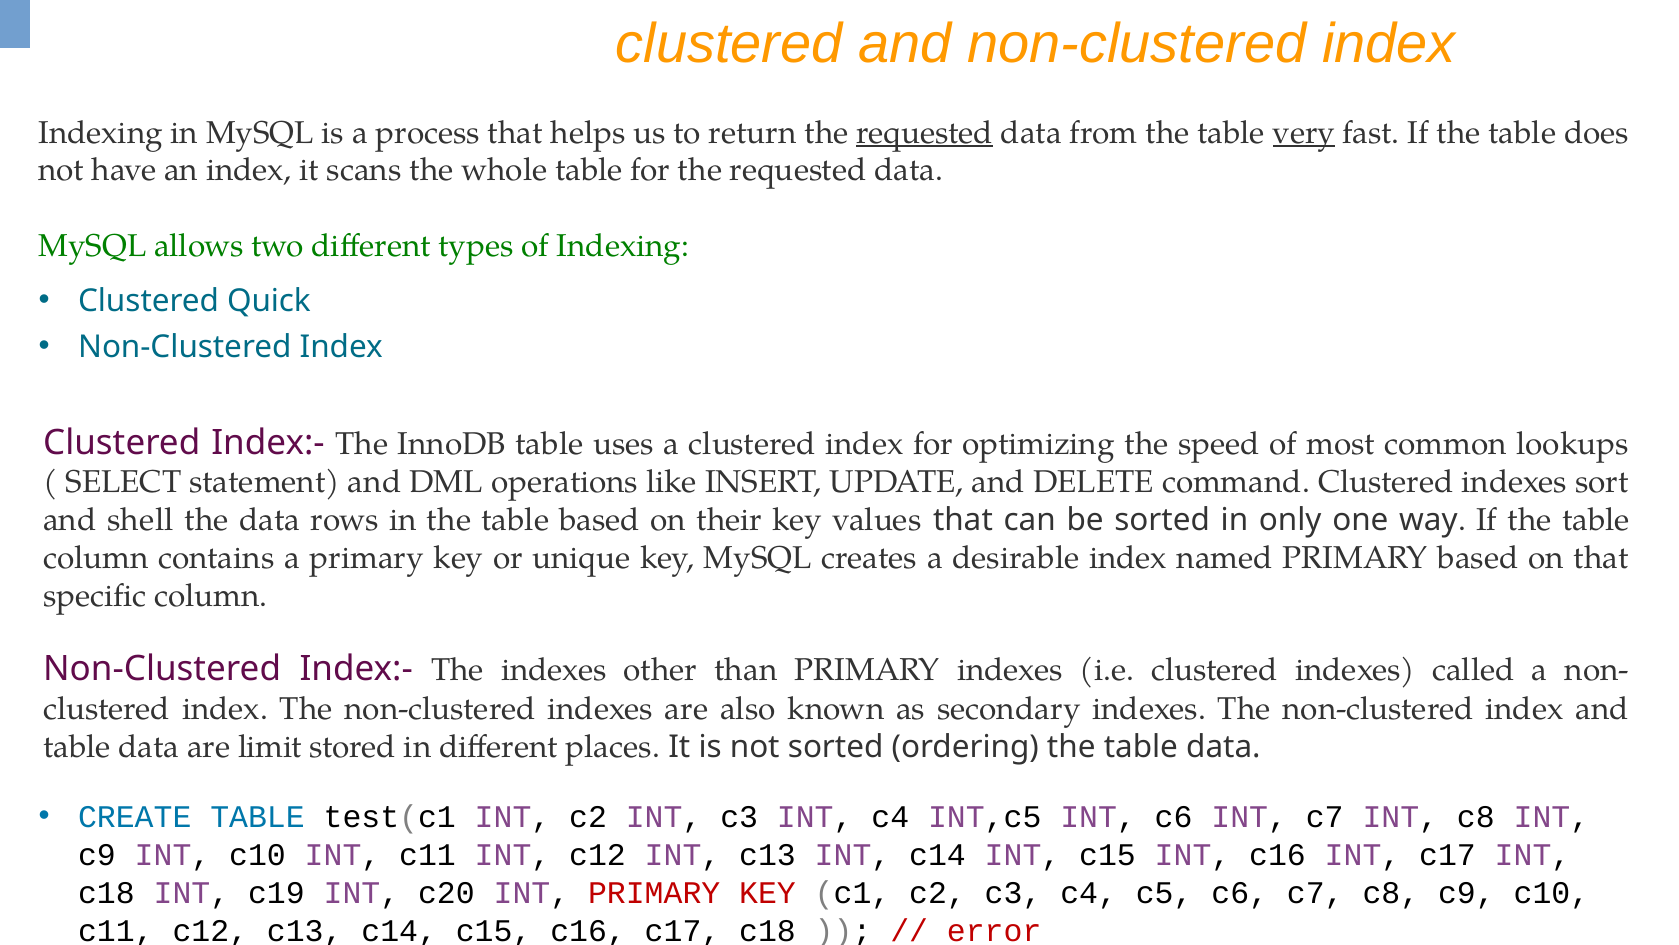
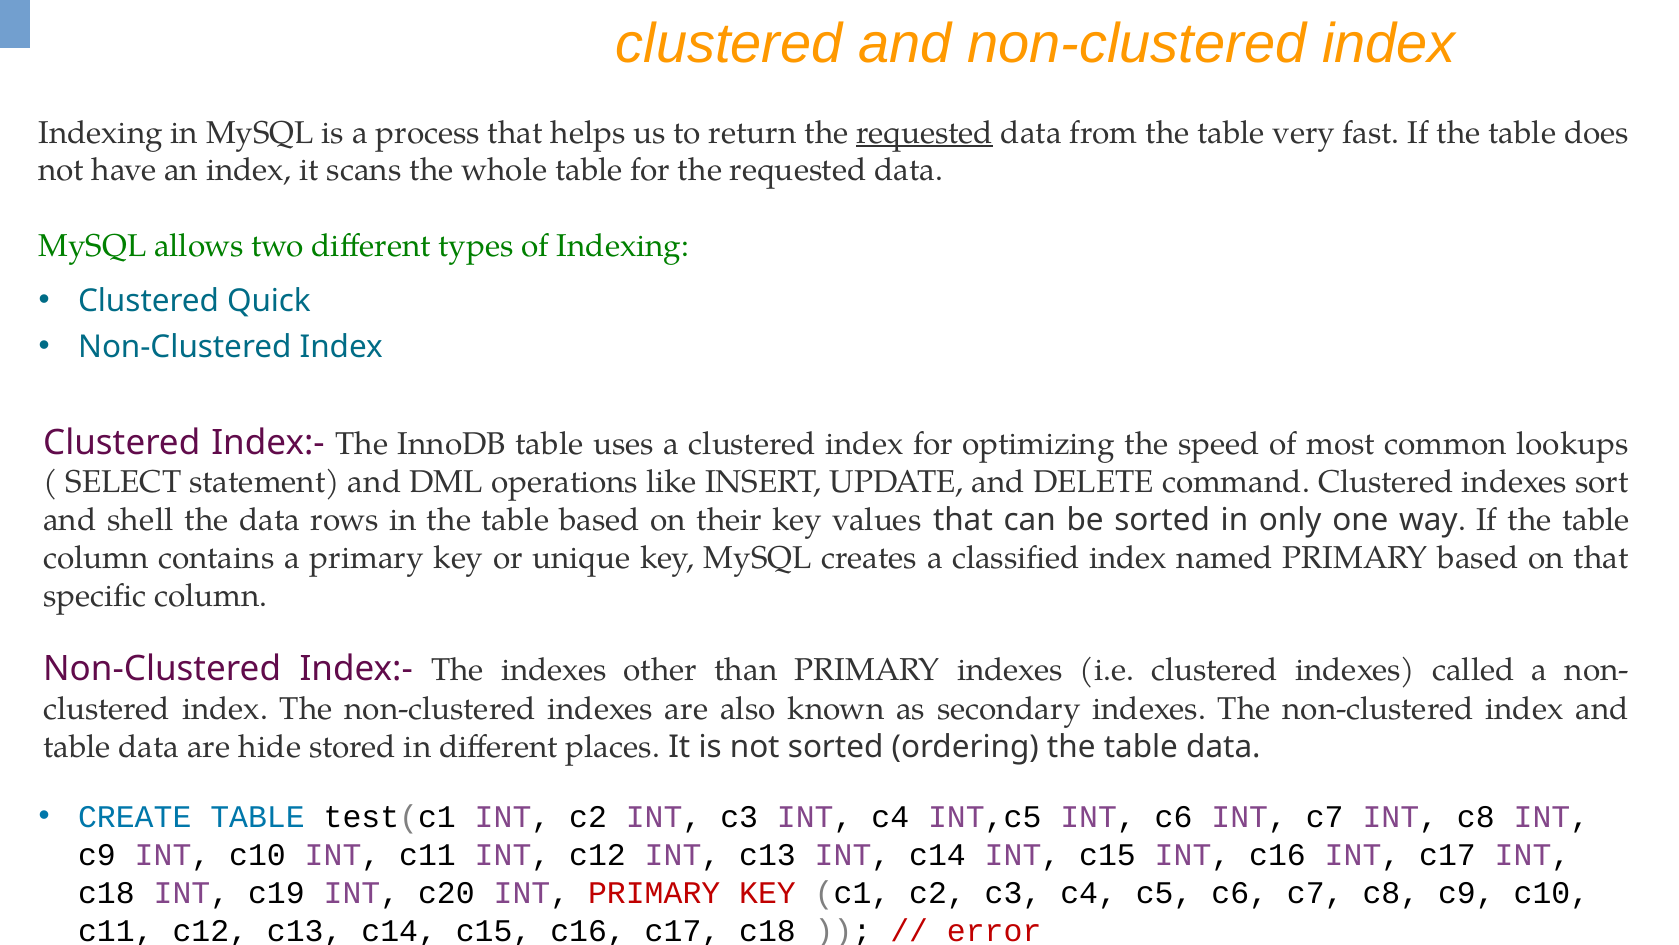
very underline: present -> none
desirable: desirable -> classified
limit: limit -> hide
